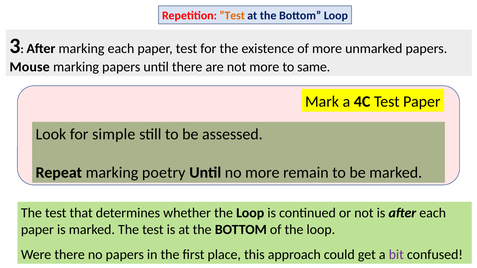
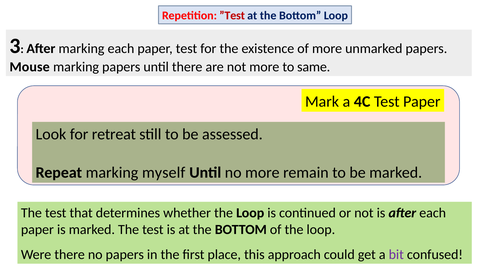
”Test colour: orange -> red
simple: simple -> retreat
poetry: poetry -> myself
